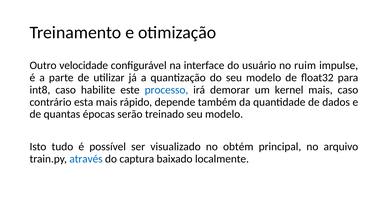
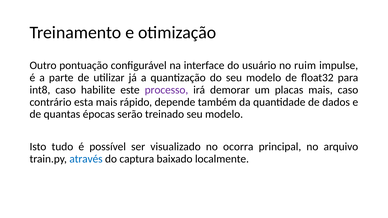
velocidade: velocidade -> pontuação
processo colour: blue -> purple
kernel: kernel -> placas
obtém: obtém -> ocorra
